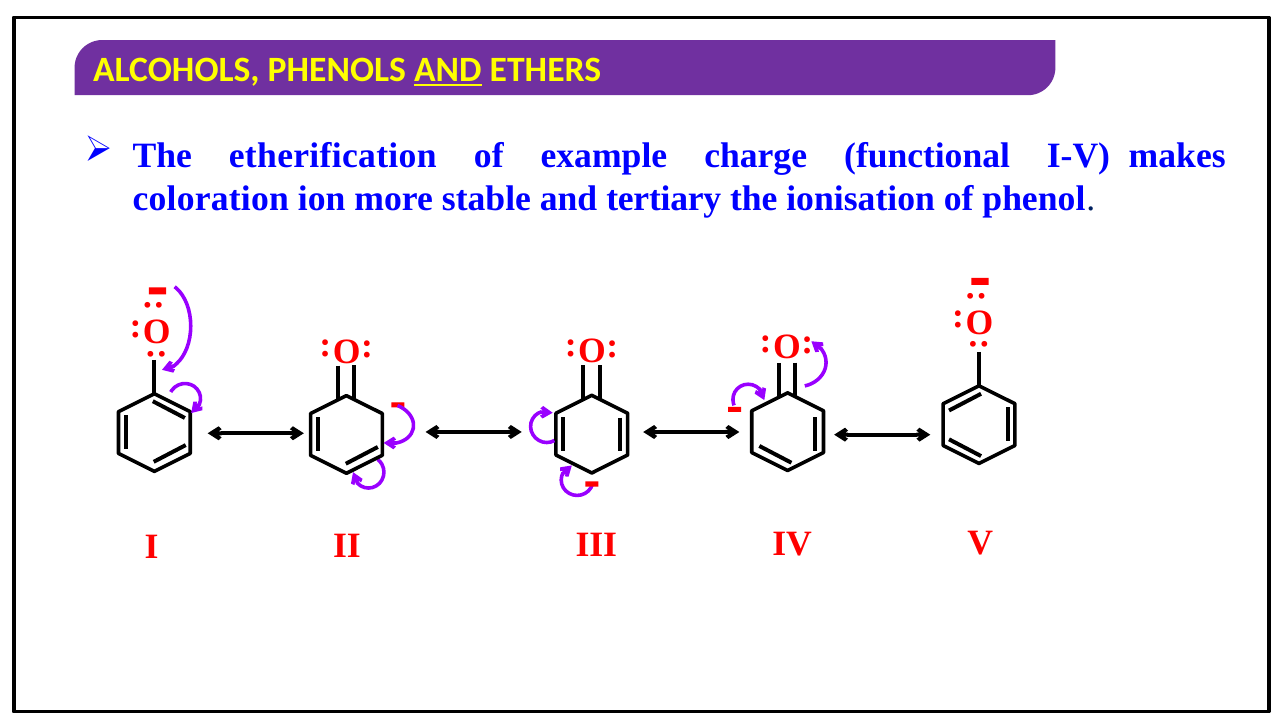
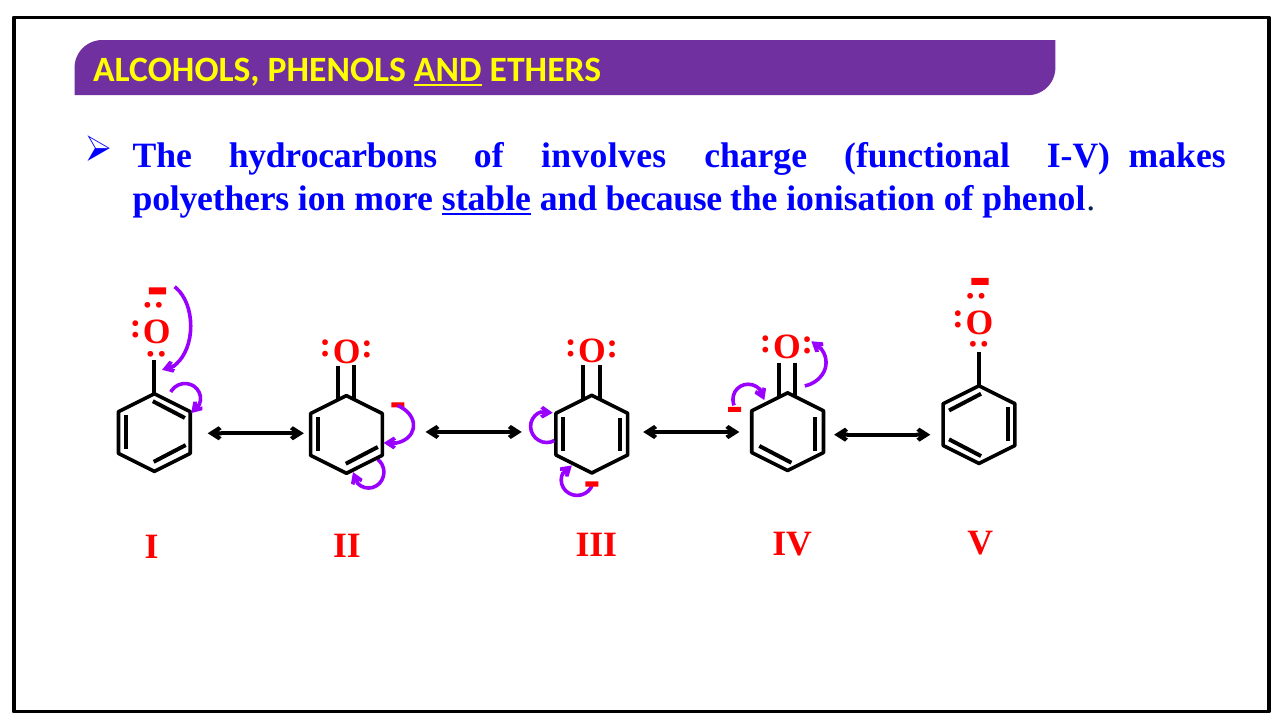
etherification: etherification -> hydrocarbons
example: example -> involves
coloration: coloration -> polyethers
stable underline: none -> present
tertiary: tertiary -> because
